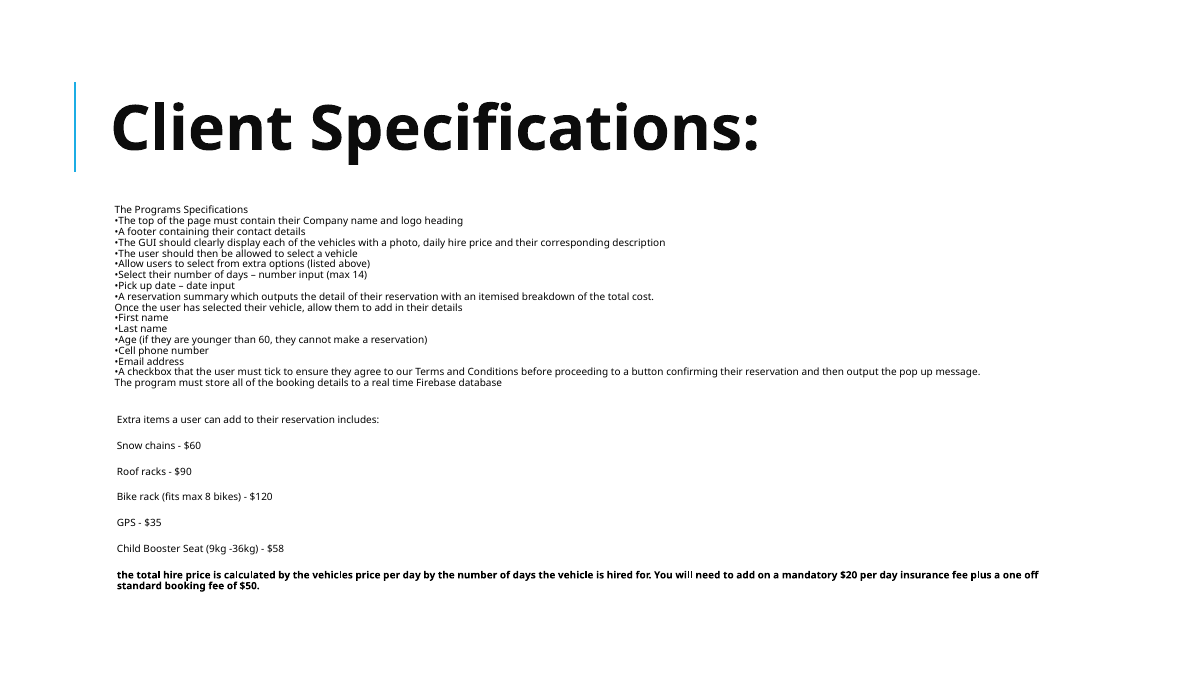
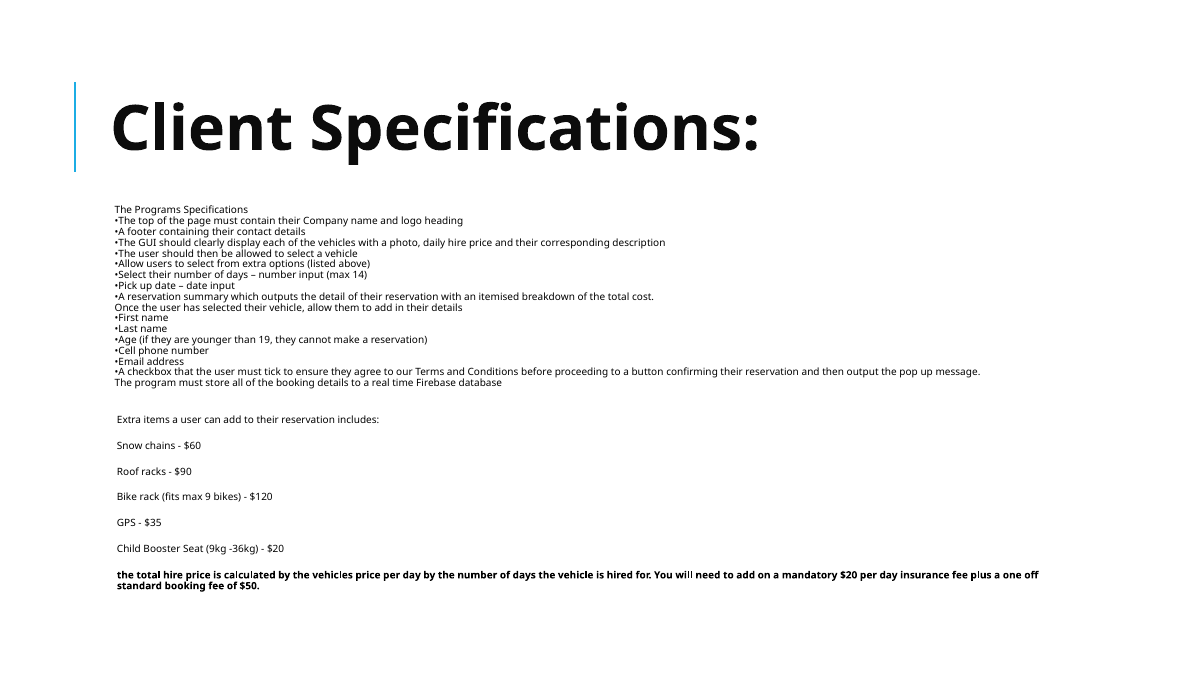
60: 60 -> 19
8: 8 -> 9
$58 at (276, 549): $58 -> $20
